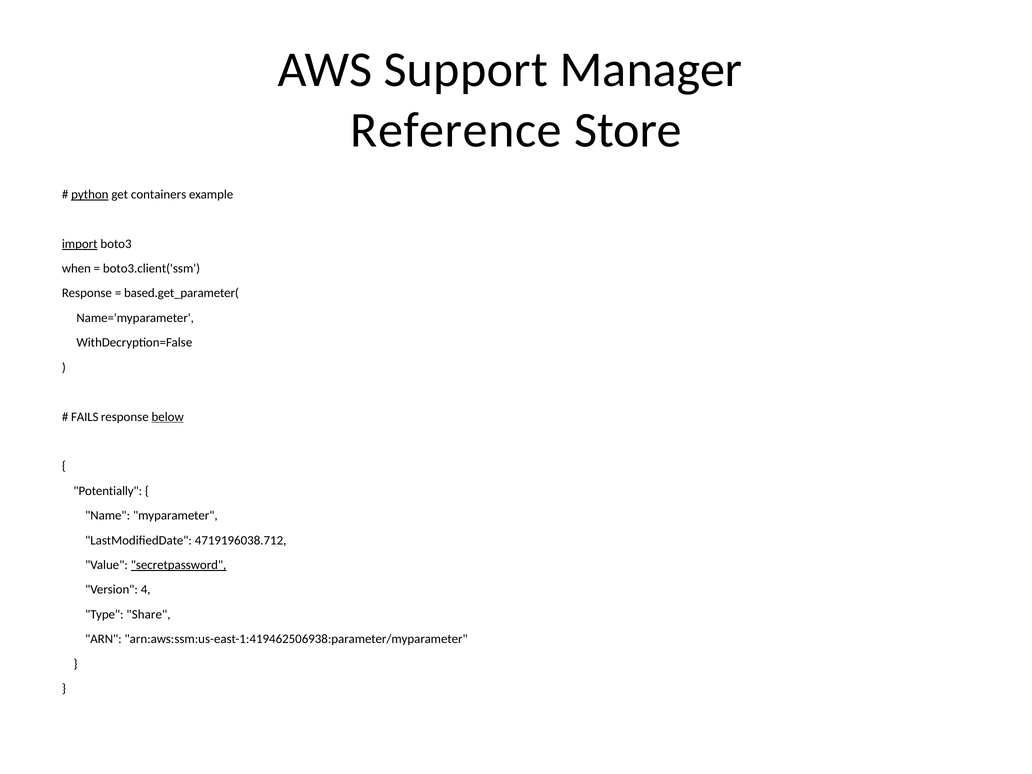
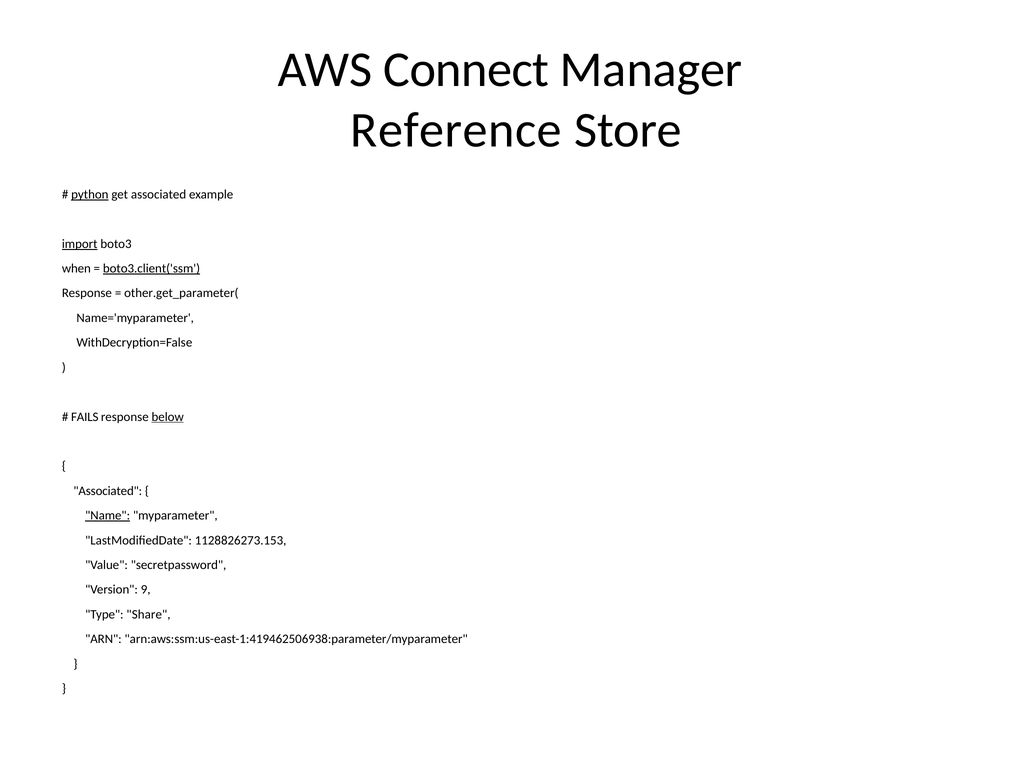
Support: Support -> Connect
get containers: containers -> associated
boto3.client('ssm underline: none -> present
based.get_parameter(: based.get_parameter( -> other.get_parameter(
Potentially at (108, 491): Potentially -> Associated
Name underline: none -> present
4719196038.712: 4719196038.712 -> 1128826273.153
secretpassword underline: present -> none
4: 4 -> 9
